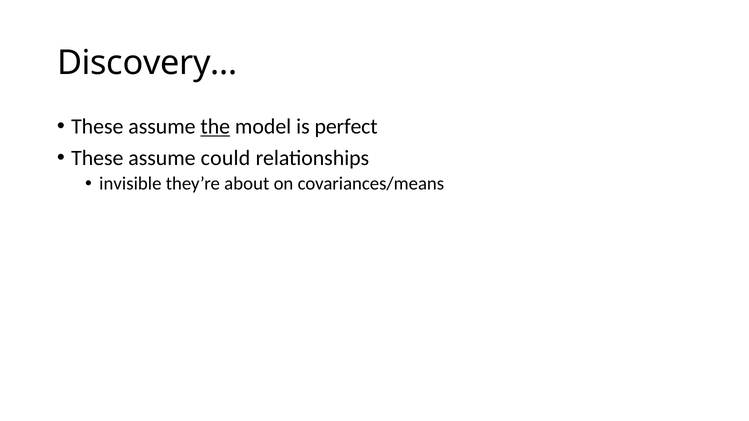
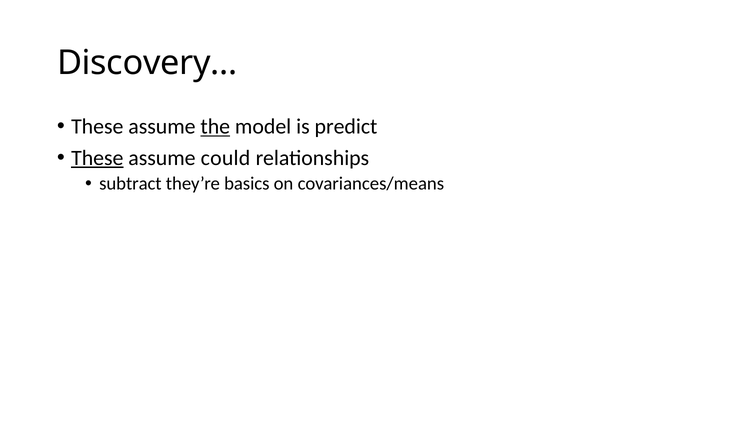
perfect: perfect -> predict
These at (97, 158) underline: none -> present
invisible: invisible -> subtract
about: about -> basics
